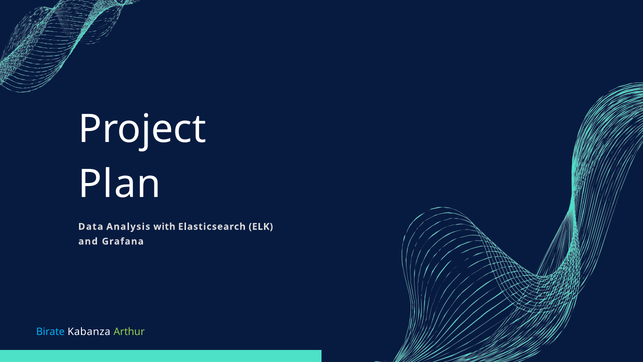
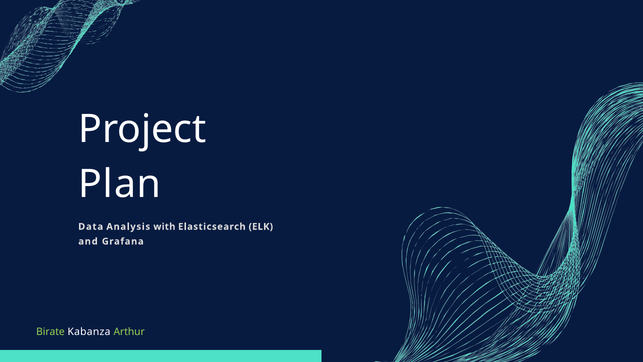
Birate colour: light blue -> light green
